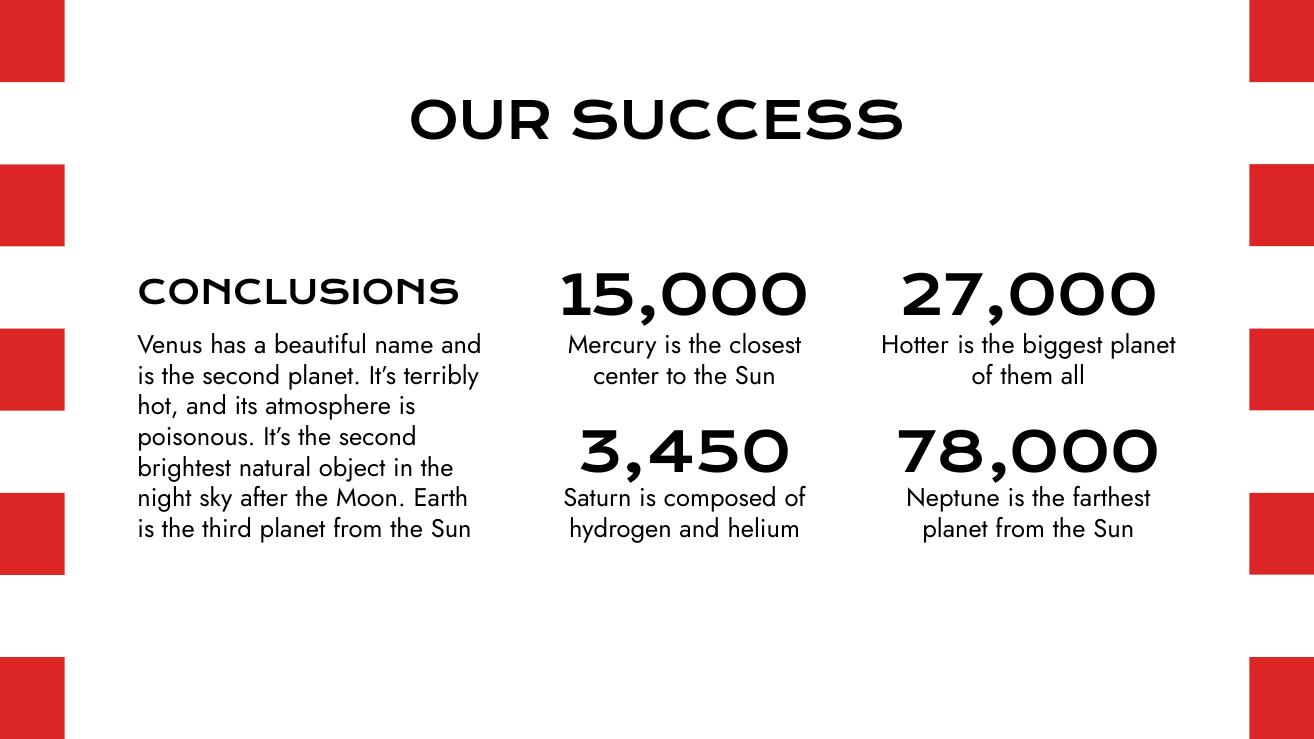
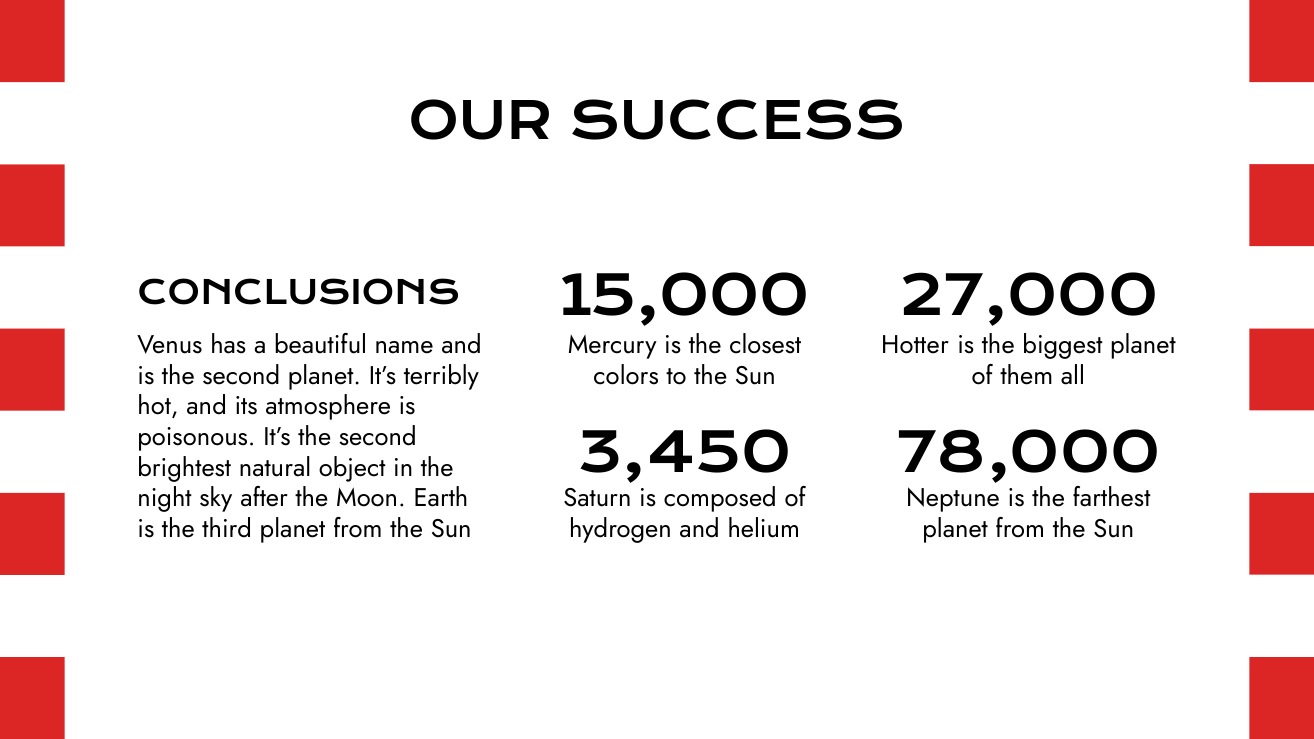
center: center -> colors
